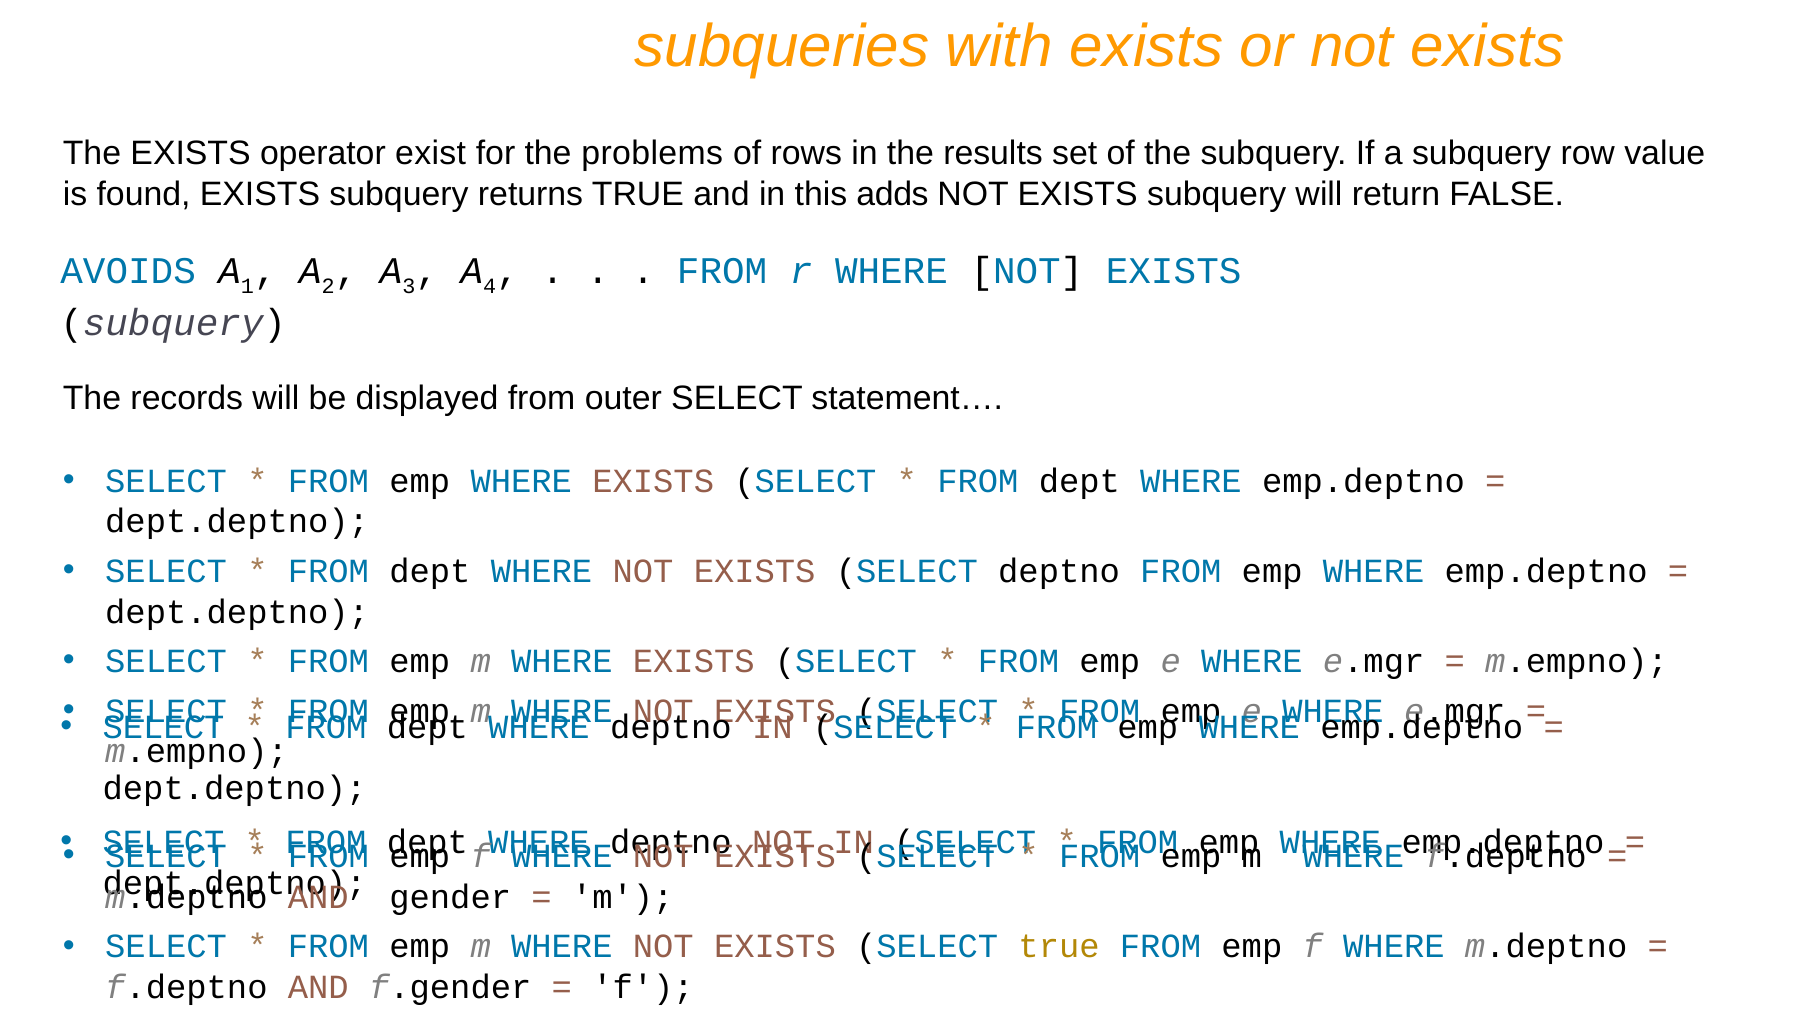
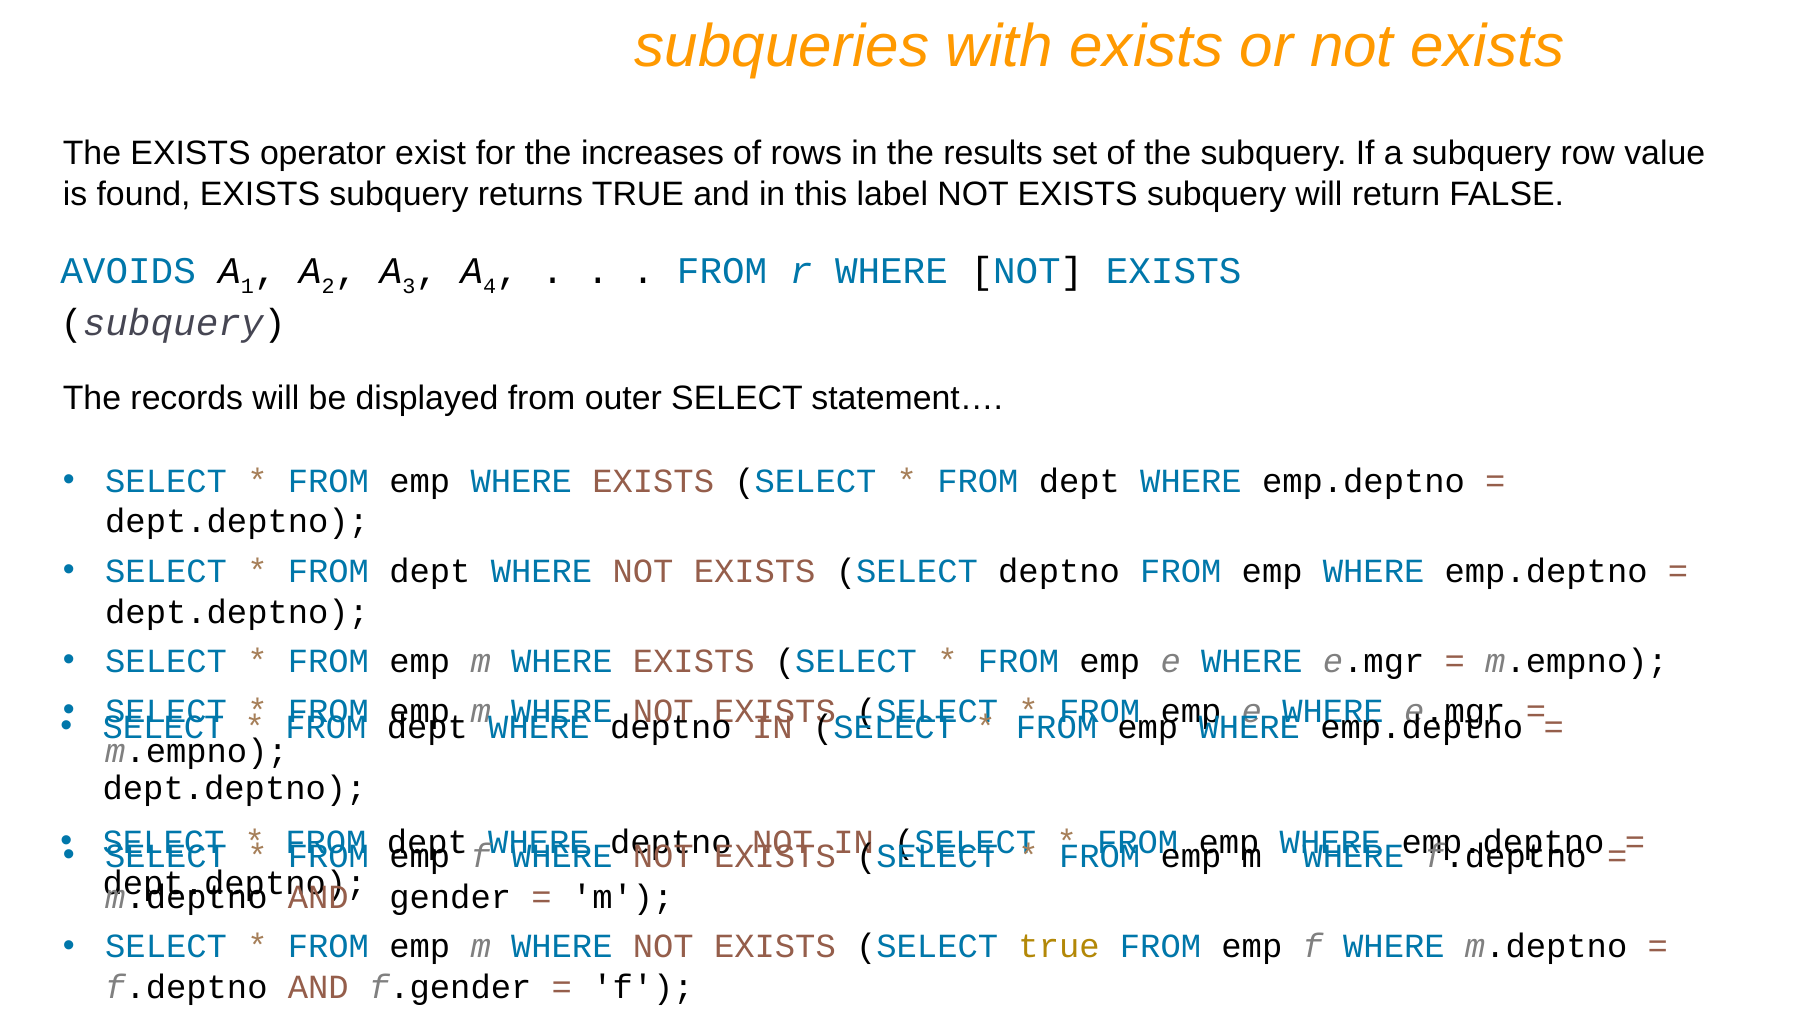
problems: problems -> increases
adds: adds -> label
